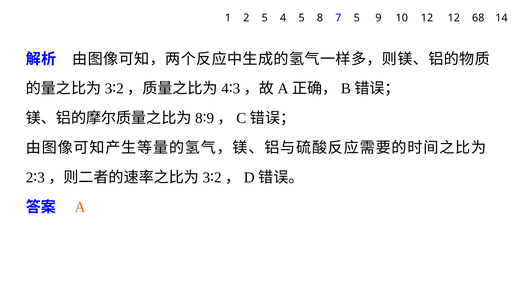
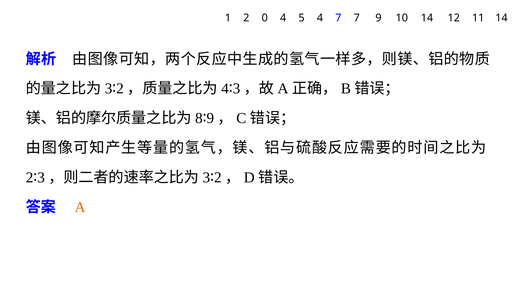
2 5: 5 -> 0
5 8: 8 -> 4
7 5: 5 -> 7
10 12: 12 -> 14
68: 68 -> 11
